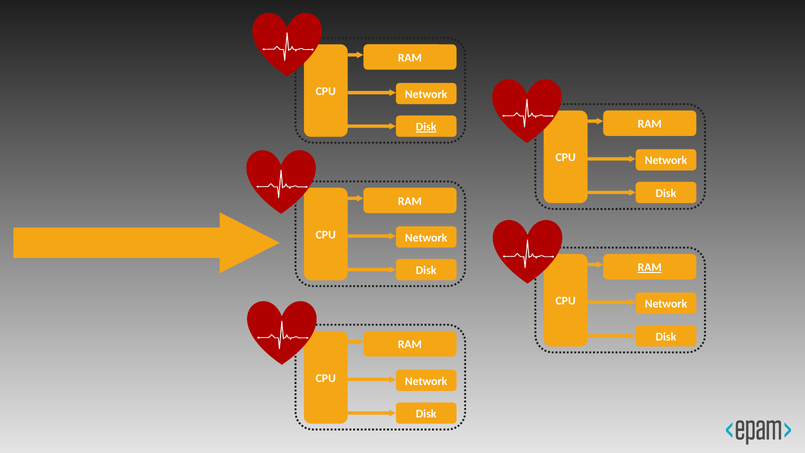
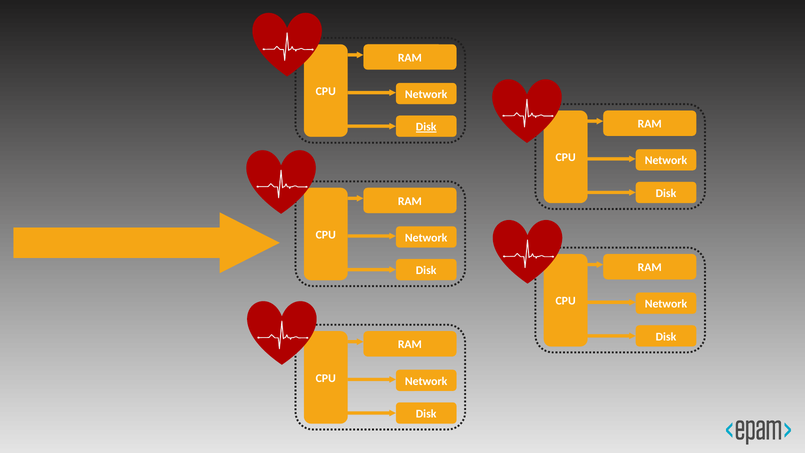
RAM at (650, 267) underline: present -> none
